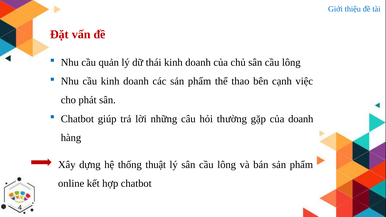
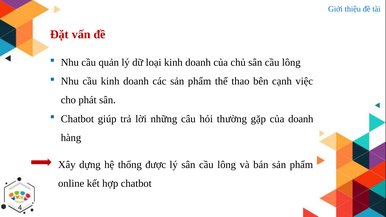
thái: thái -> loại
thuật: thuật -> được
